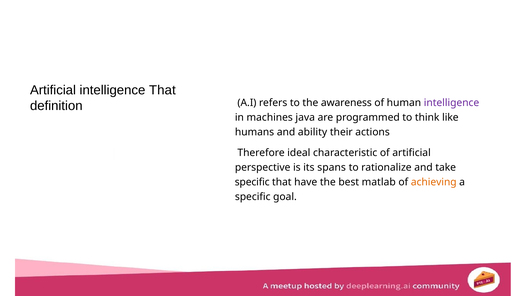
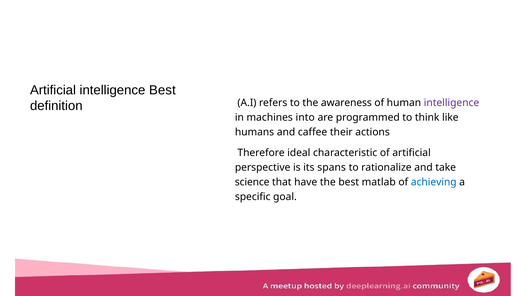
intelligence That: That -> Best
java: java -> into
ability: ability -> caffee
specific at (252, 182): specific -> science
achieving colour: orange -> blue
